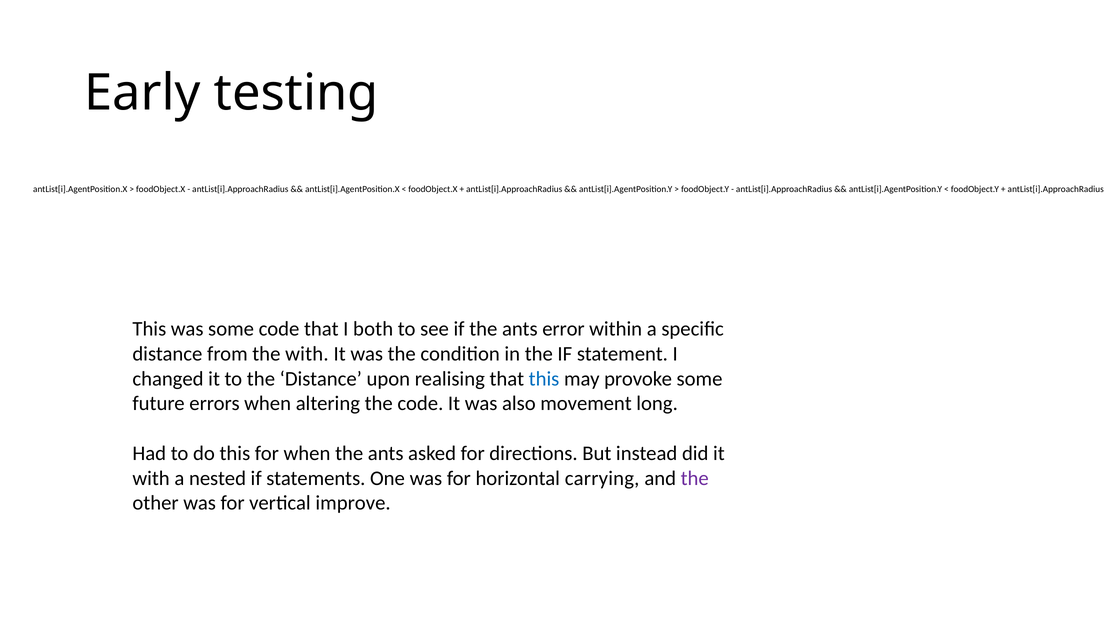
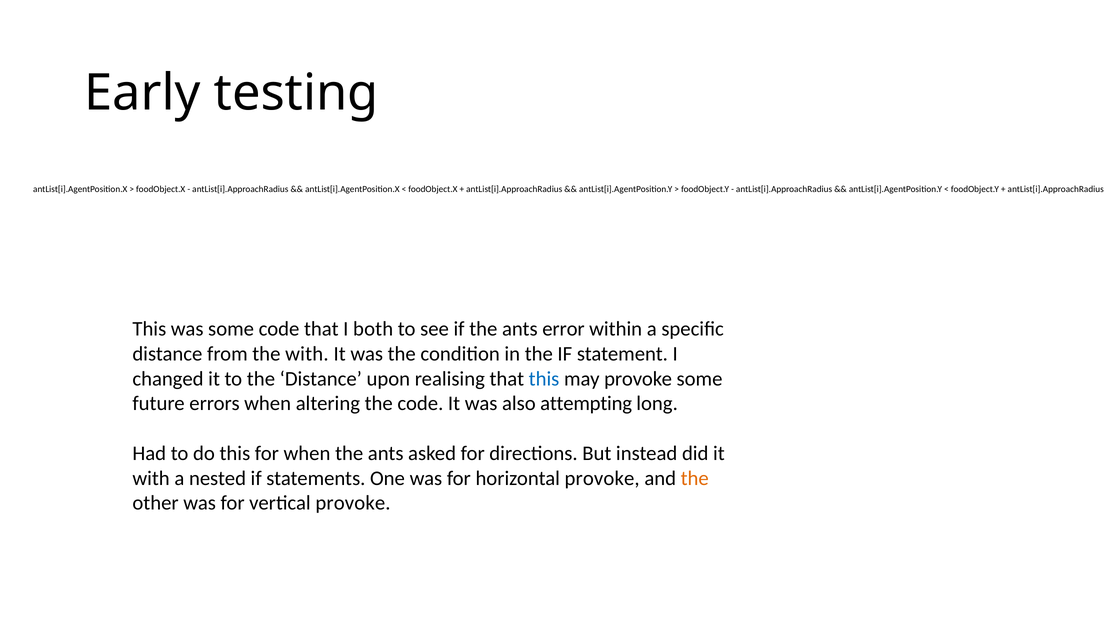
movement: movement -> attempting
horizontal carrying: carrying -> provoke
the at (695, 478) colour: purple -> orange
vertical improve: improve -> provoke
